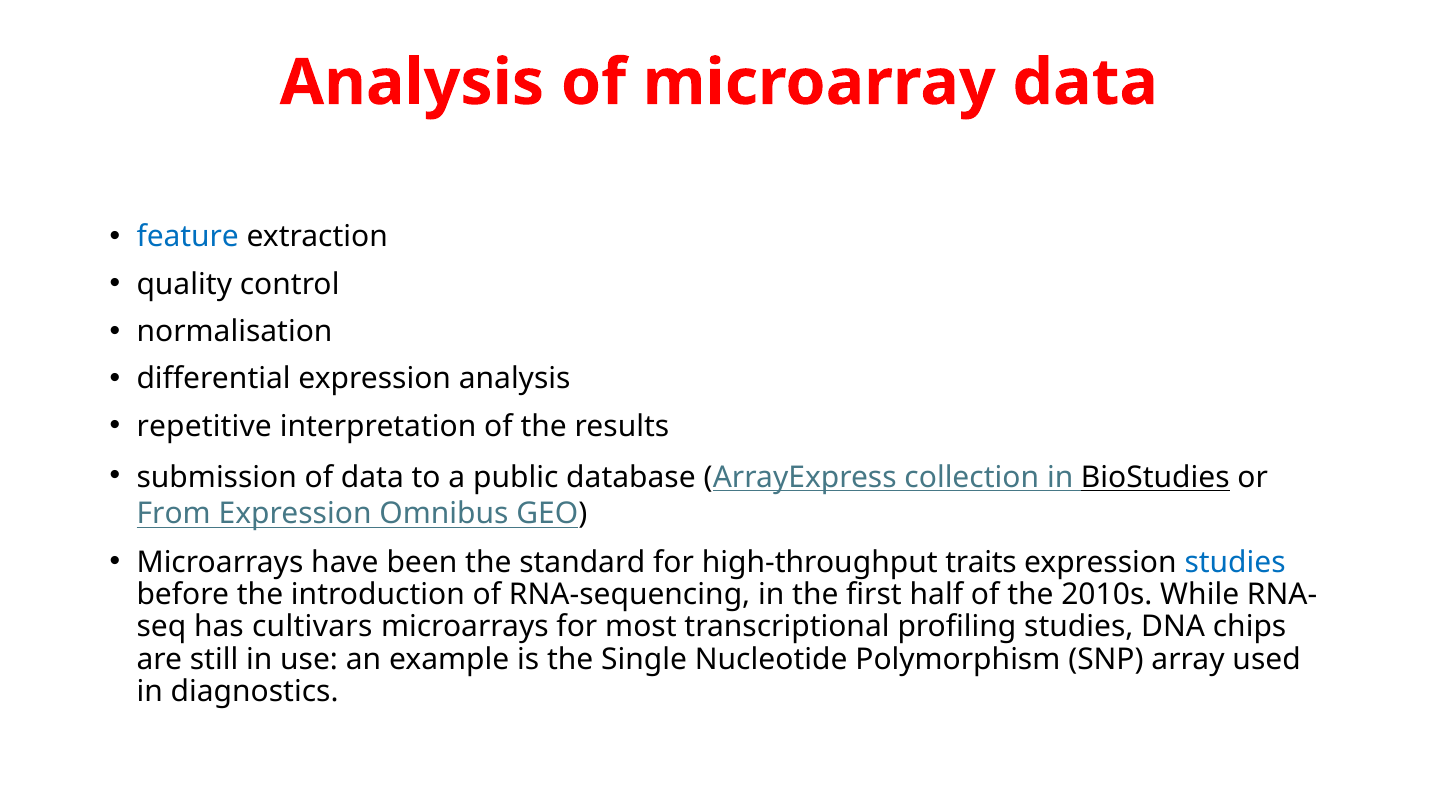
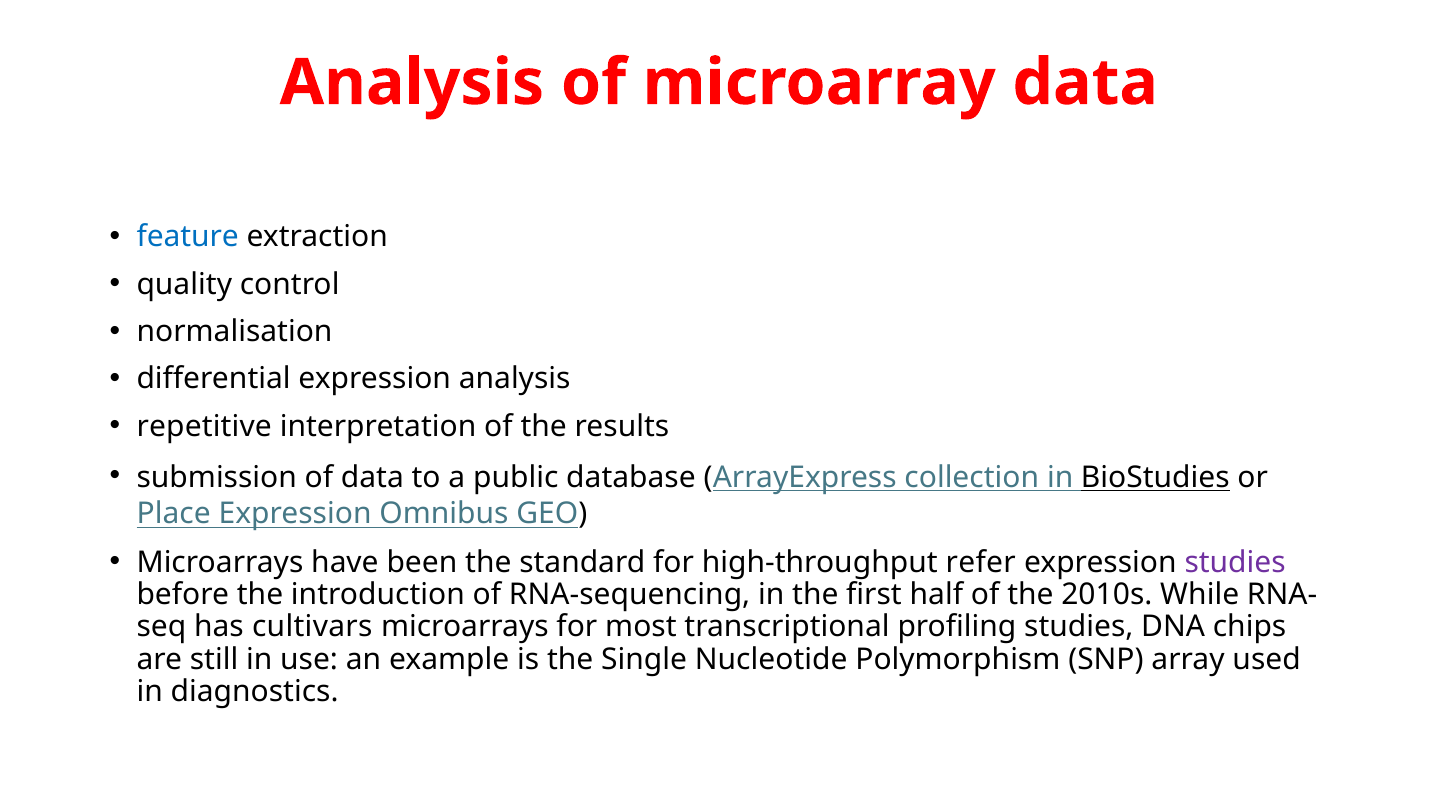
From: From -> Place
traits: traits -> refer
studies at (1235, 562) colour: blue -> purple
